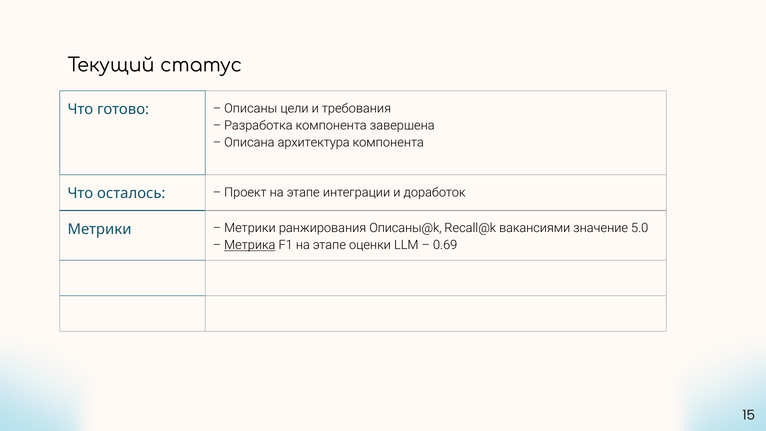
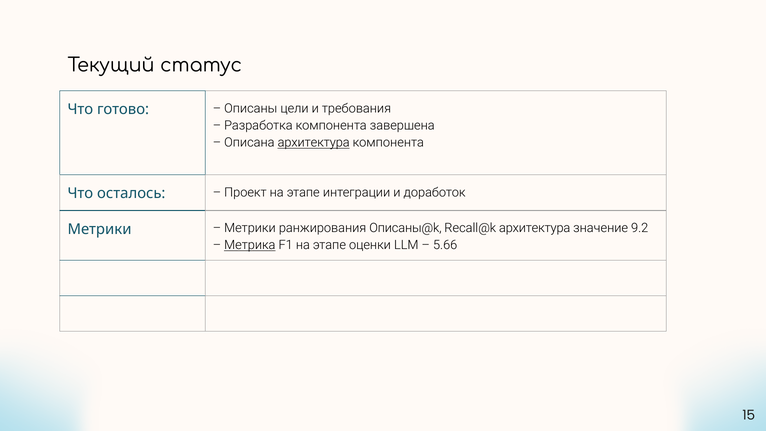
архитектура at (314, 143) underline: none -> present
Recall@k вакансиями: вакансиями -> архитектура
5.0: 5.0 -> 9.2
0.69: 0.69 -> 5.66
